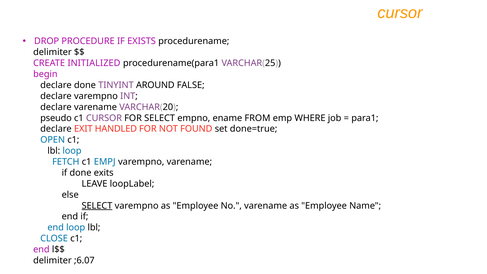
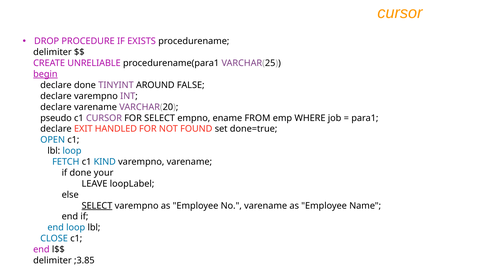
INITIALIZED: INITIALIZED -> UNRELIABLE
begin underline: none -> present
EMPJ: EMPJ -> KIND
exits: exits -> your
;6.07: ;6.07 -> ;3.85
